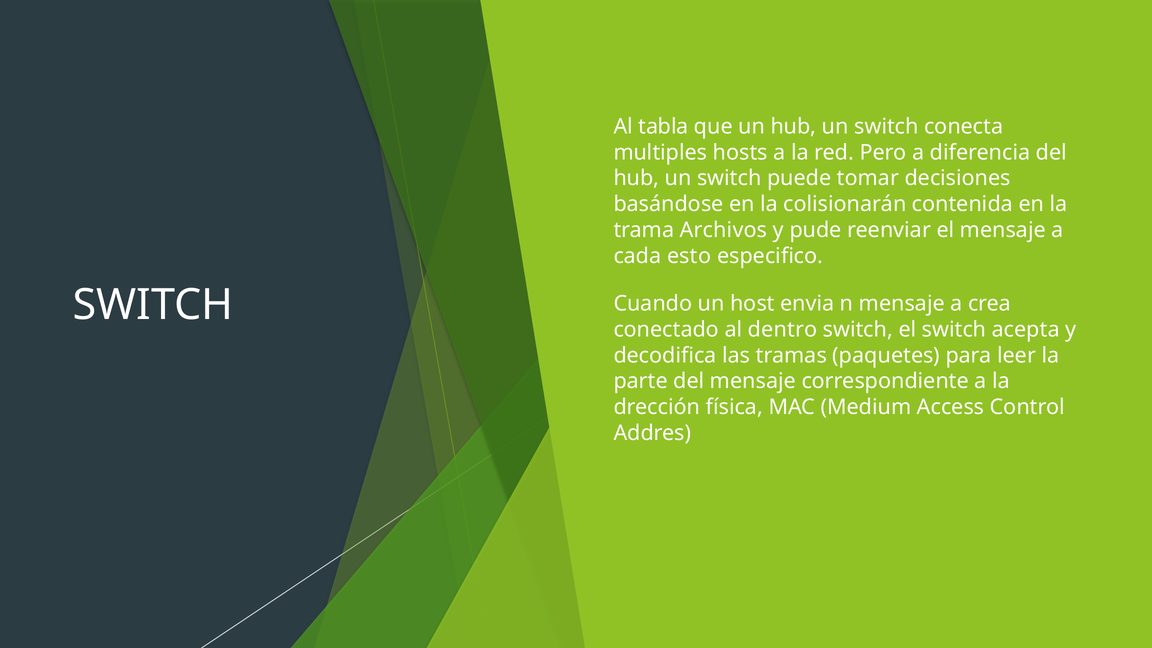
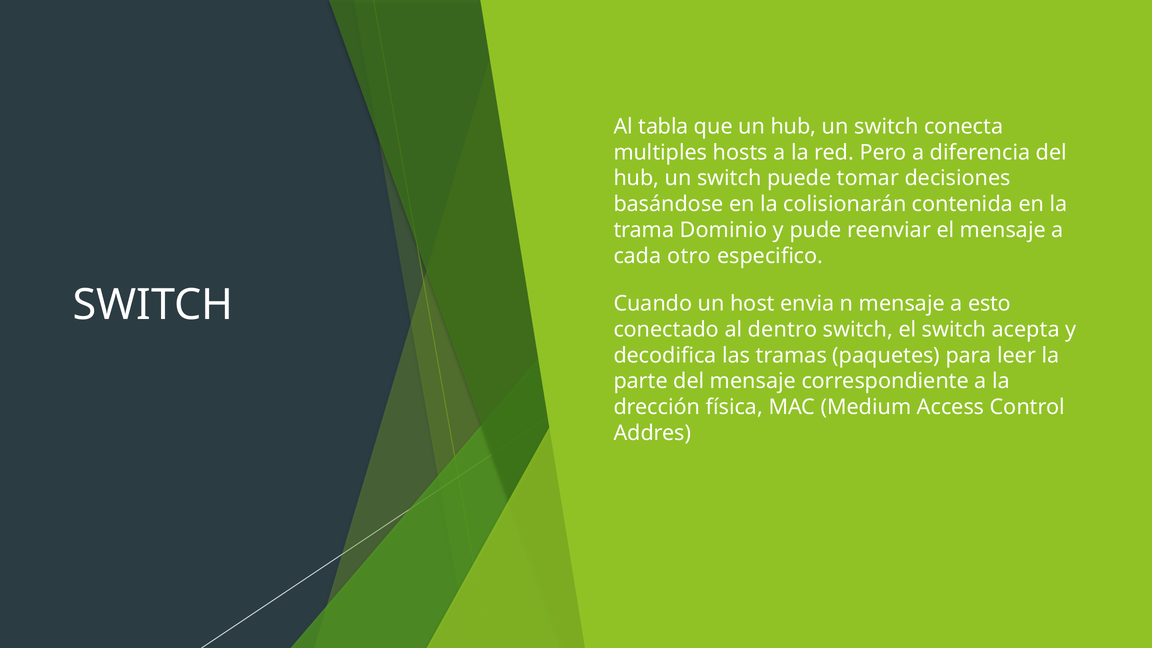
Archivos: Archivos -> Dominio
esto: esto -> otro
crea: crea -> esto
